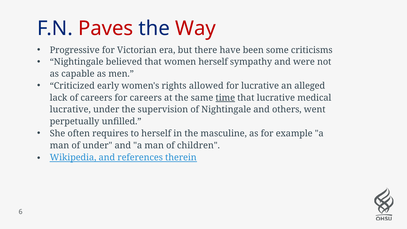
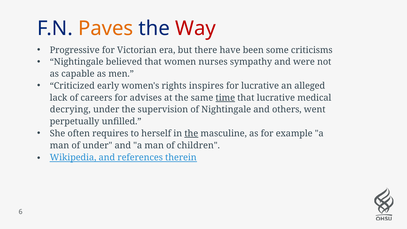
Paves colour: red -> orange
women herself: herself -> nurses
allowed: allowed -> inspires
for careers: careers -> advises
lucrative at (70, 110): lucrative -> decrying
the at (191, 133) underline: none -> present
